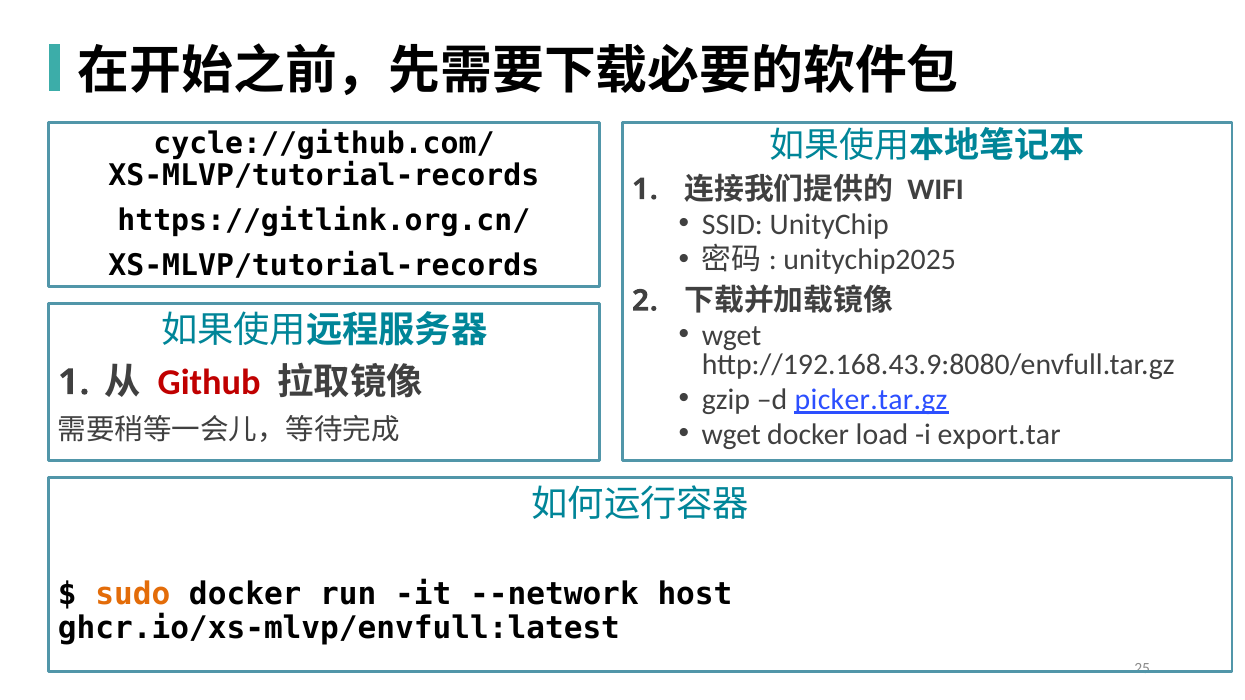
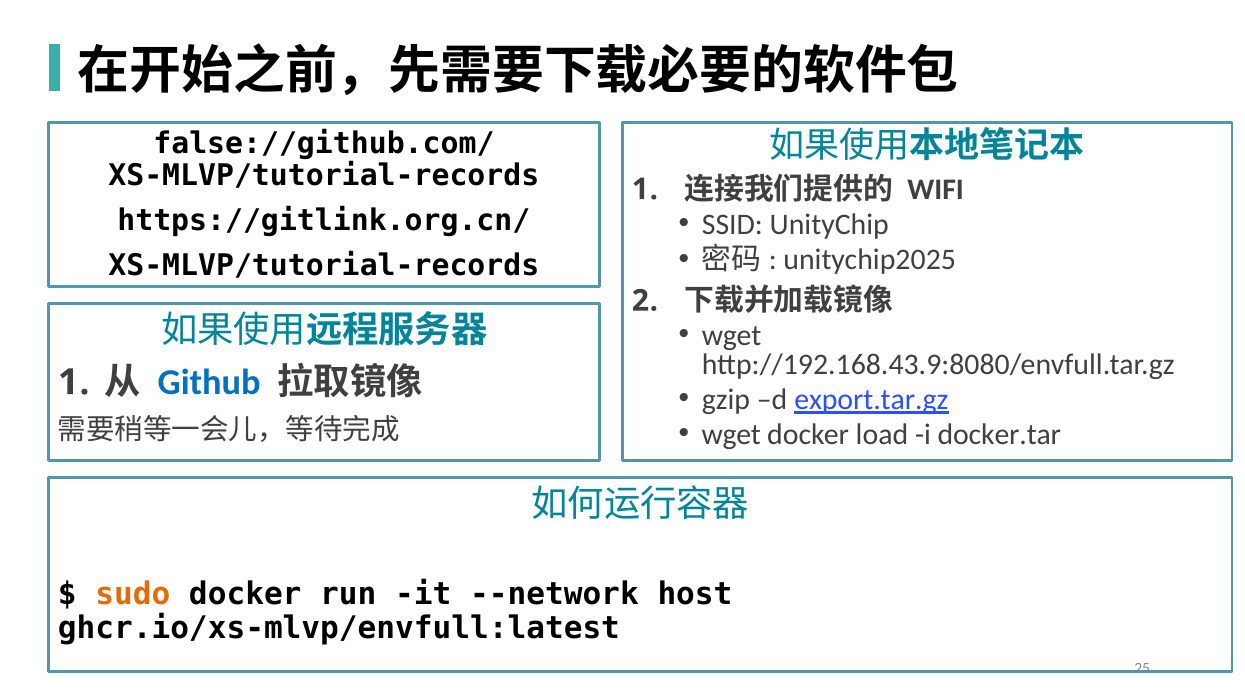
cycle://github.com/: cycle://github.com/ -> false://github.com/
Github colour: red -> blue
picker.tar.gz: picker.tar.gz -> export.tar.gz
export.tar: export.tar -> docker.tar
